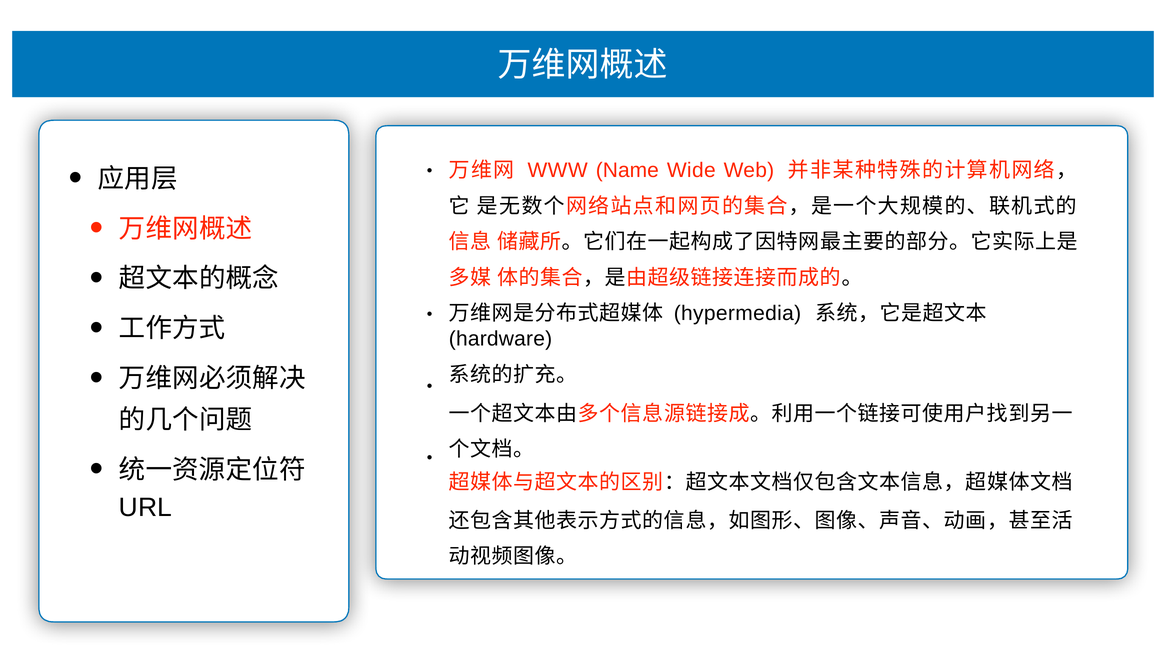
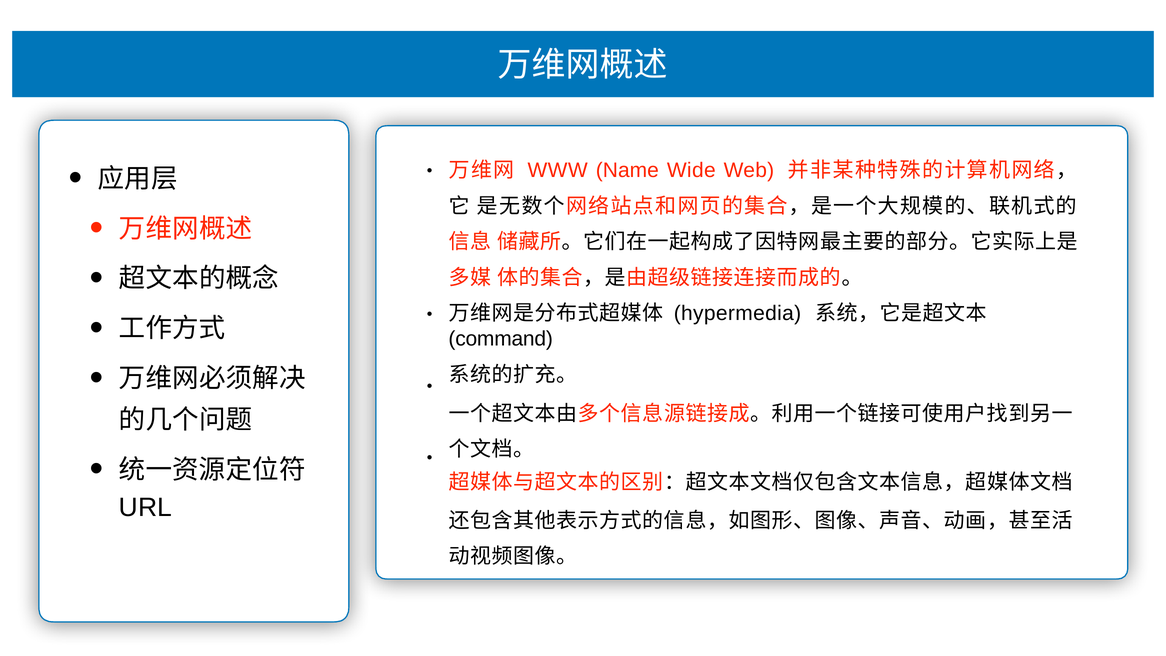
hardware: hardware -> command
